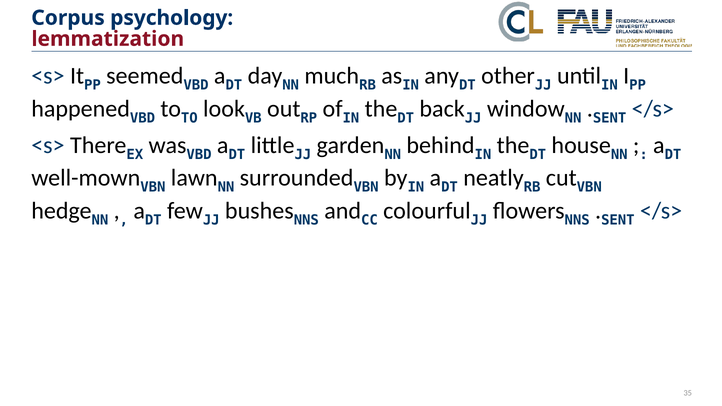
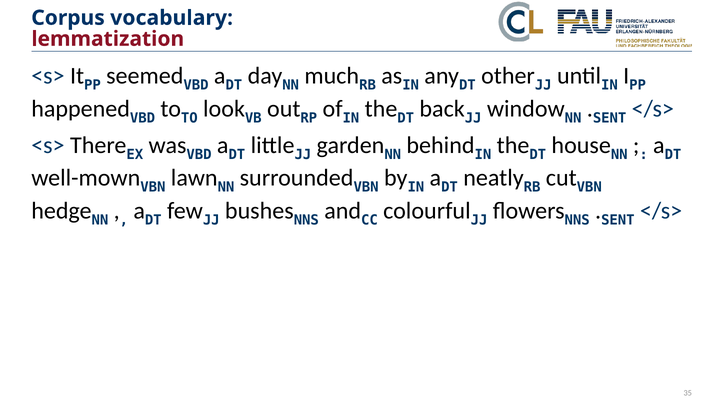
psychology: psychology -> vocabulary
